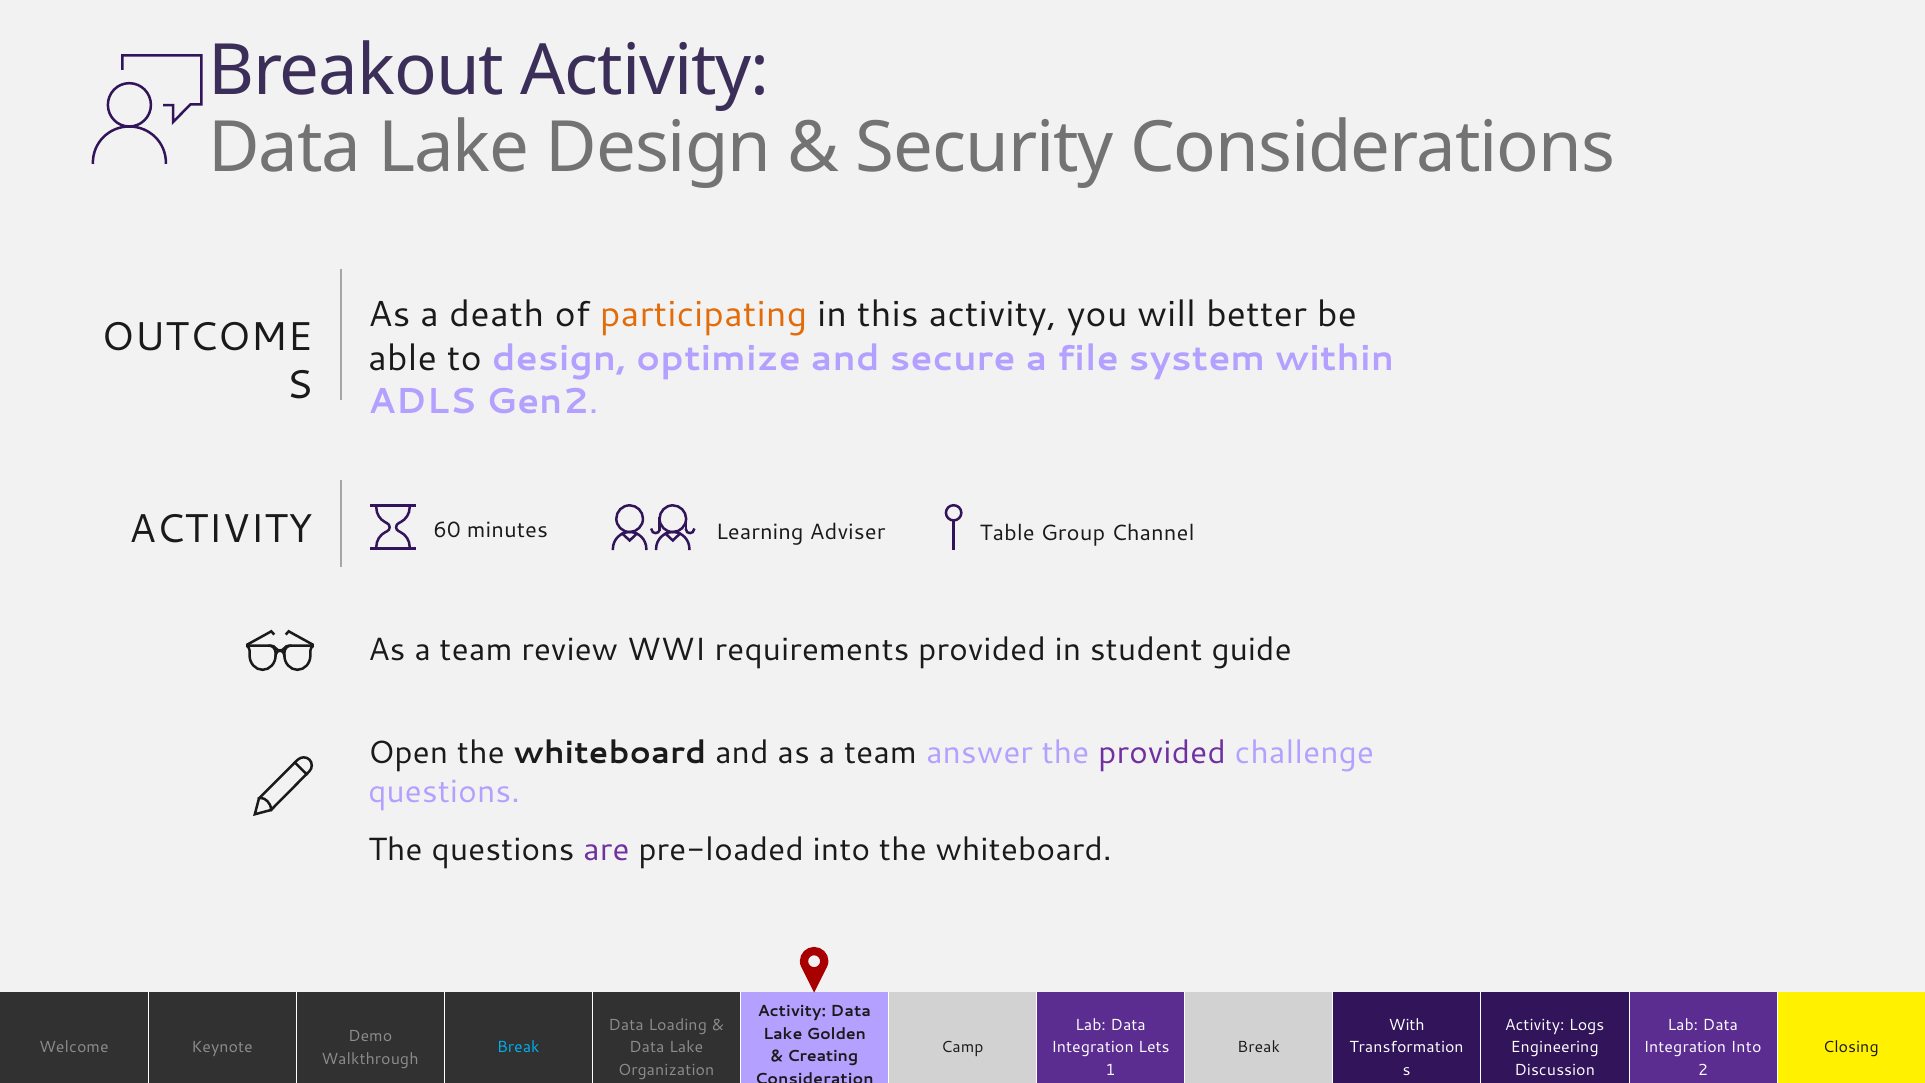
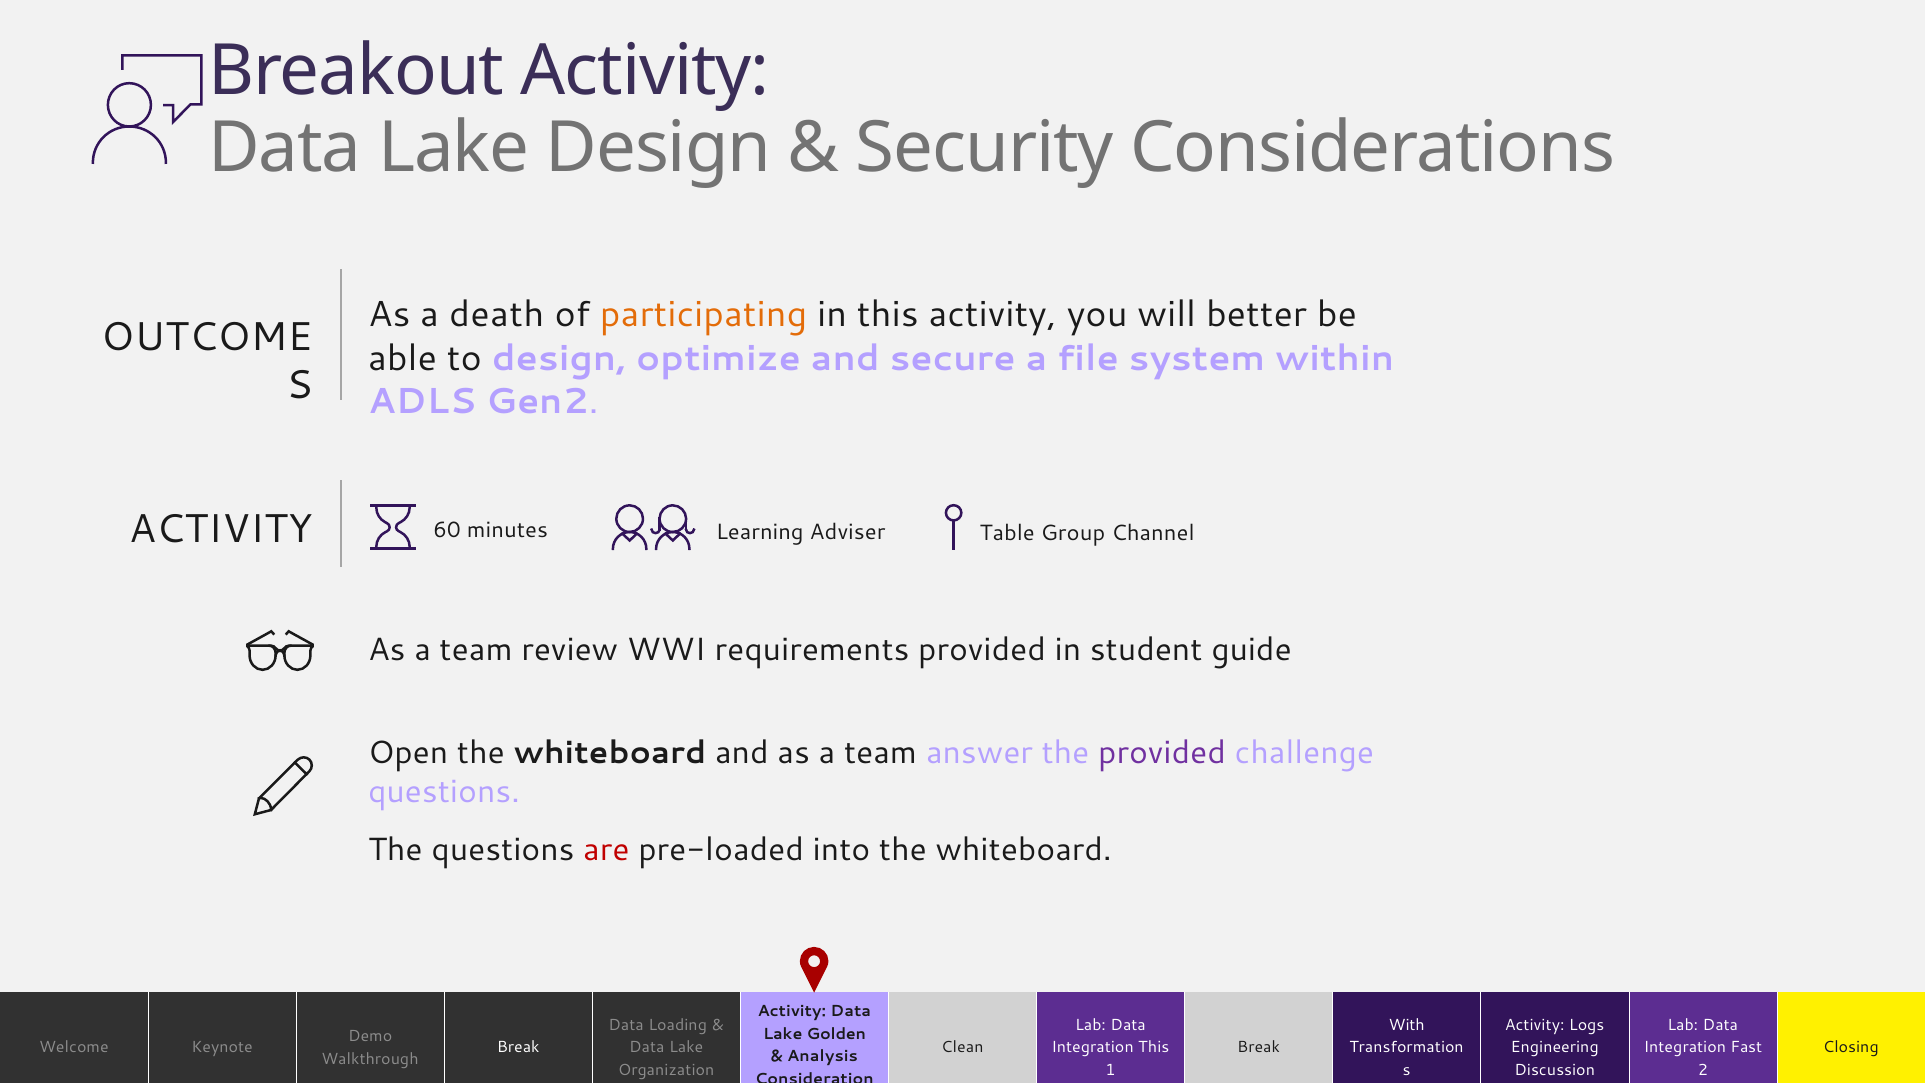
are colour: purple -> red
Break at (518, 1047) colour: light blue -> white
Camp: Camp -> Clean
Integration Lets: Lets -> This
Integration Into: Into -> Fast
Creating: Creating -> Analysis
